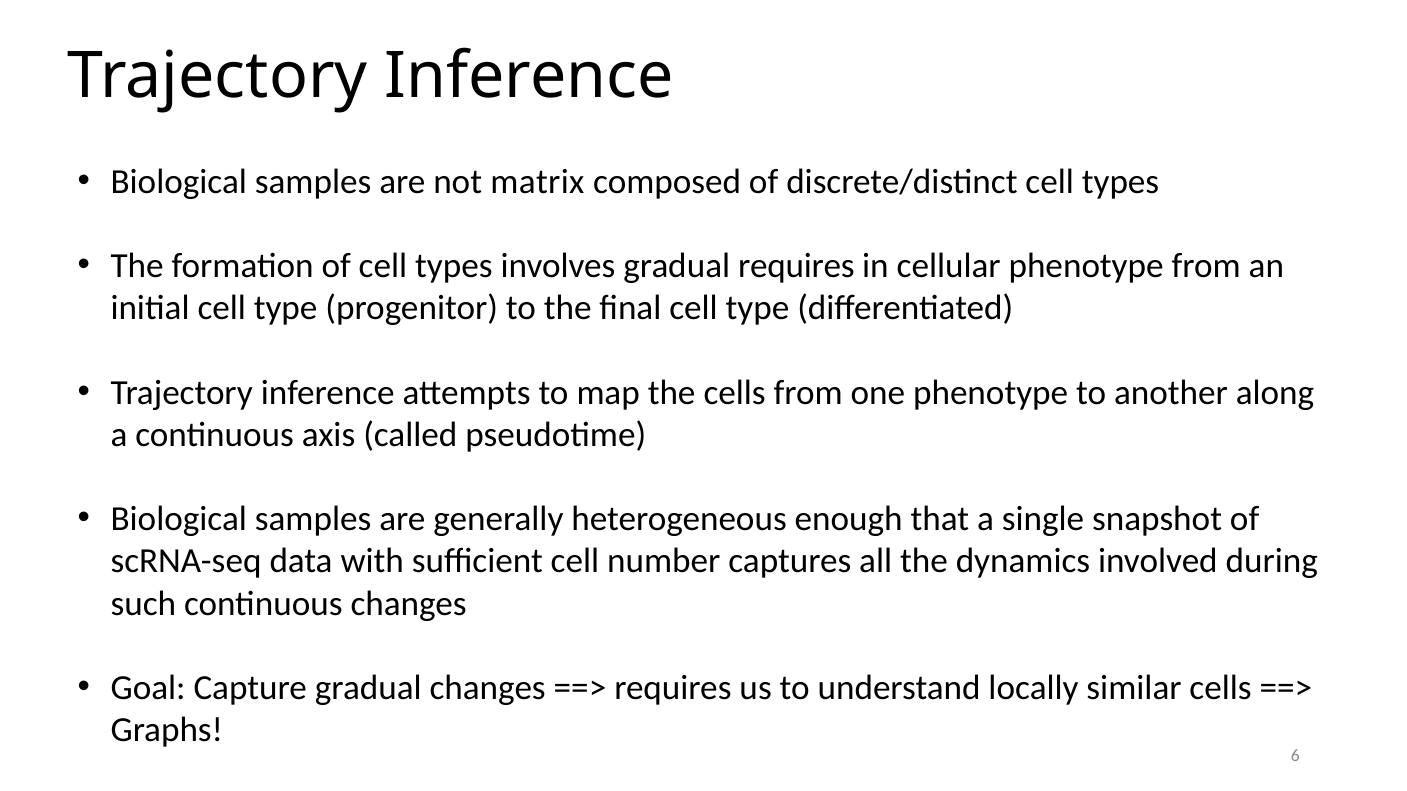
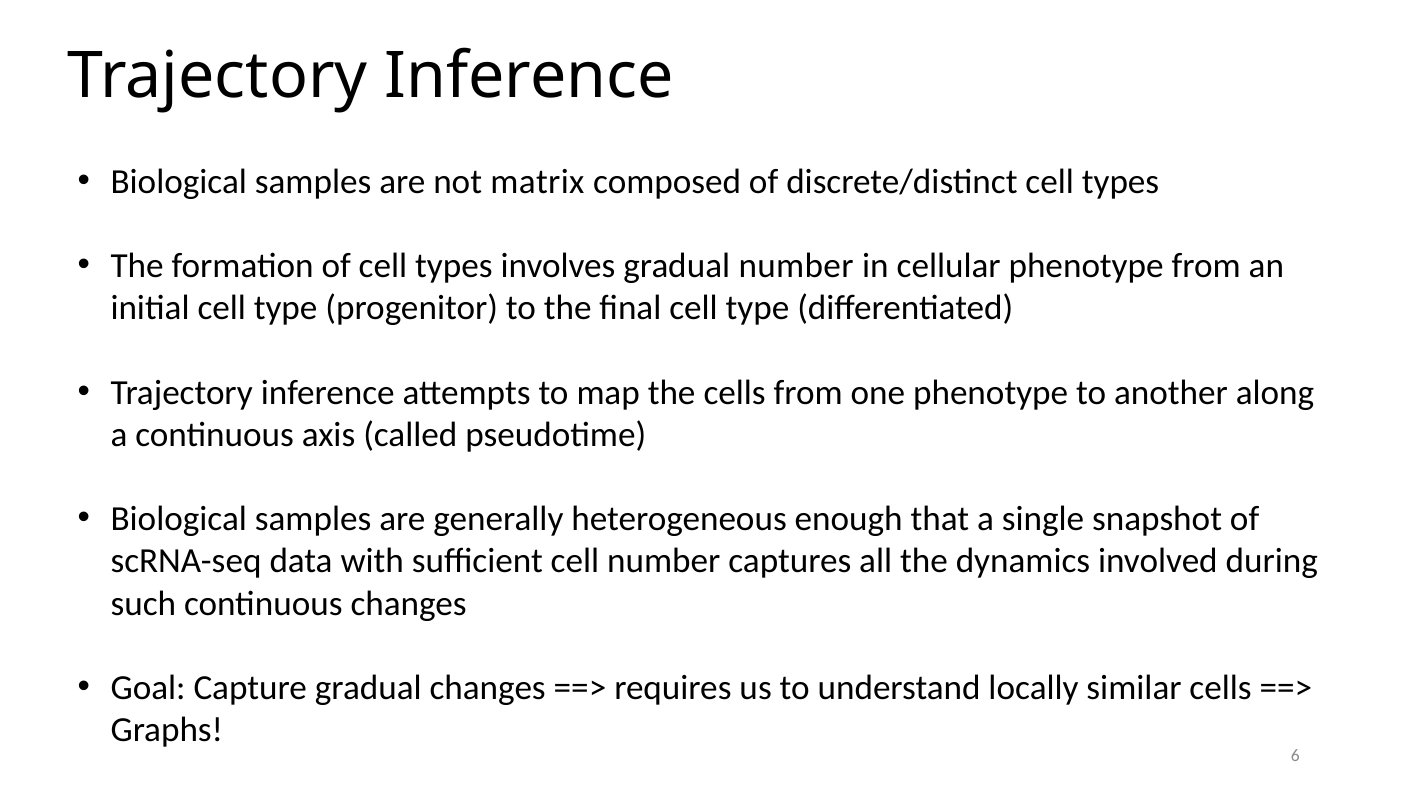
gradual requires: requires -> number
